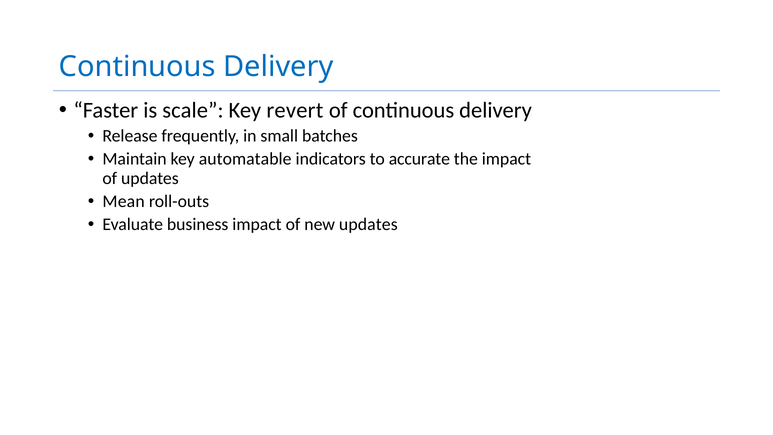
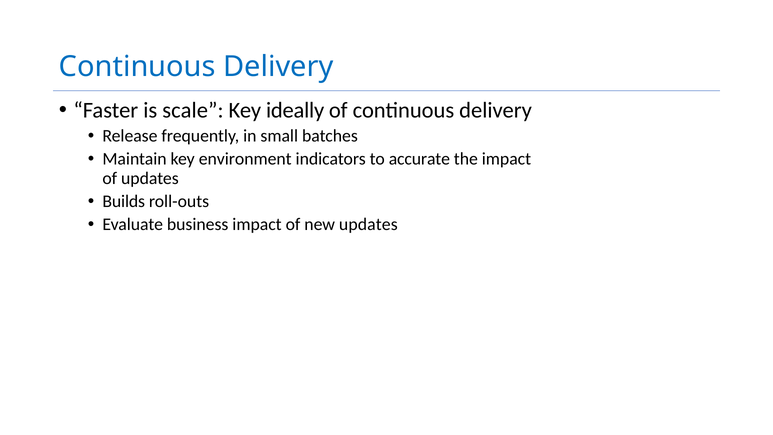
revert: revert -> ideally
automatable: automatable -> environment
Mean: Mean -> Builds
